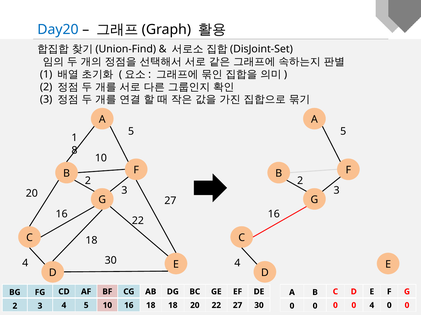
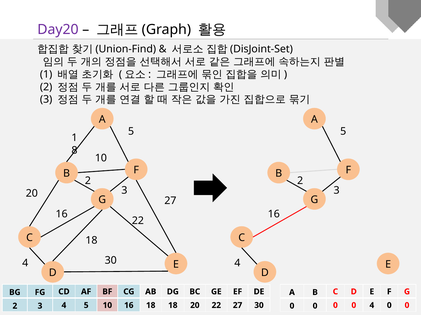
Day20 colour: blue -> purple
